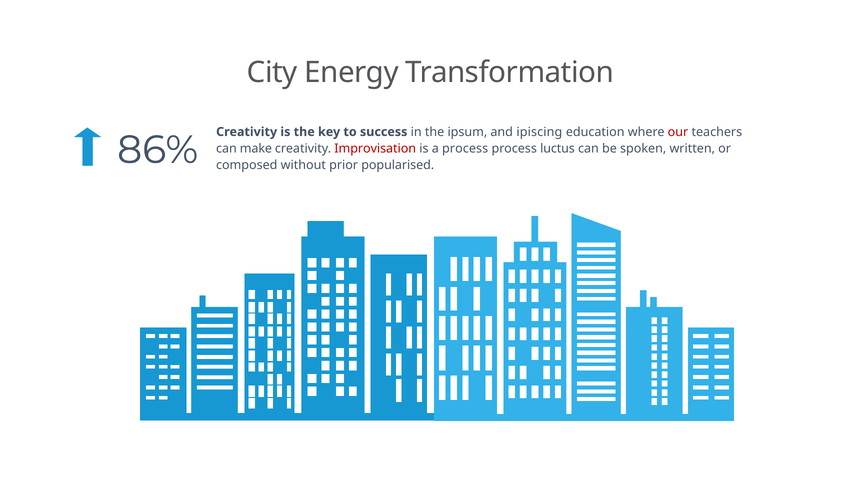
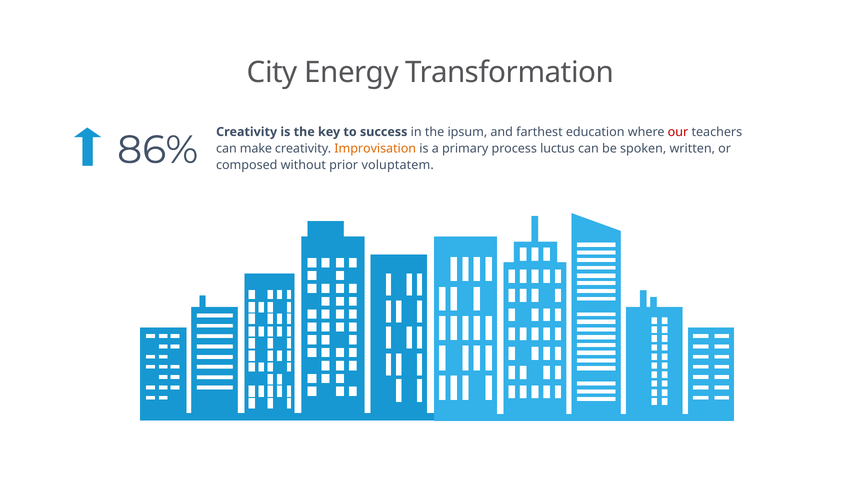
ipiscing: ipiscing -> farthest
Improvisation colour: red -> orange
a process: process -> primary
popularised: popularised -> voluptatem
